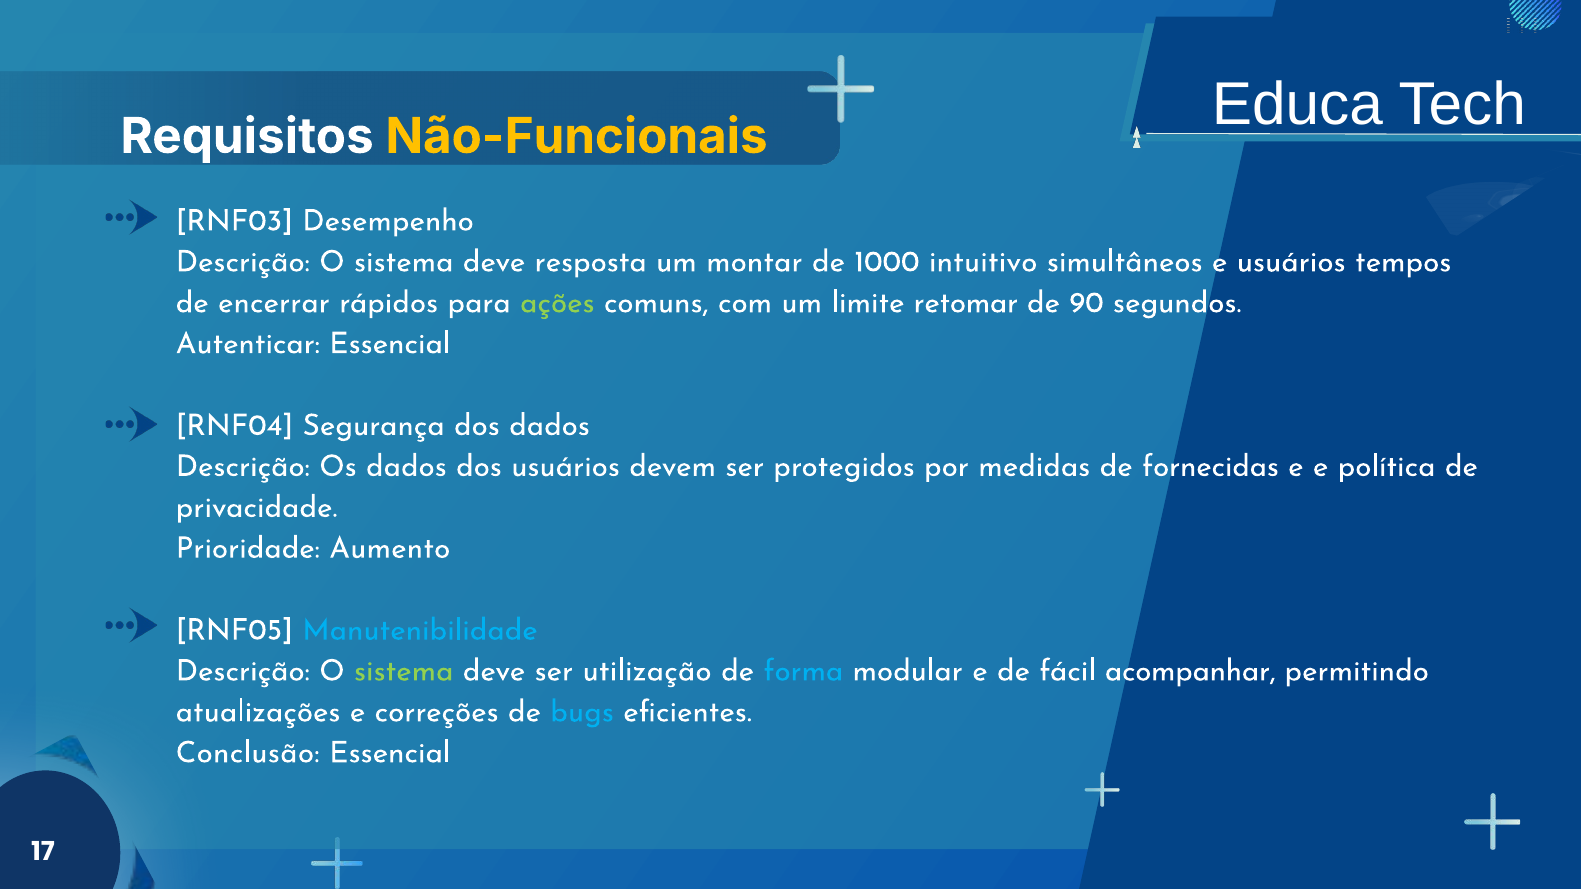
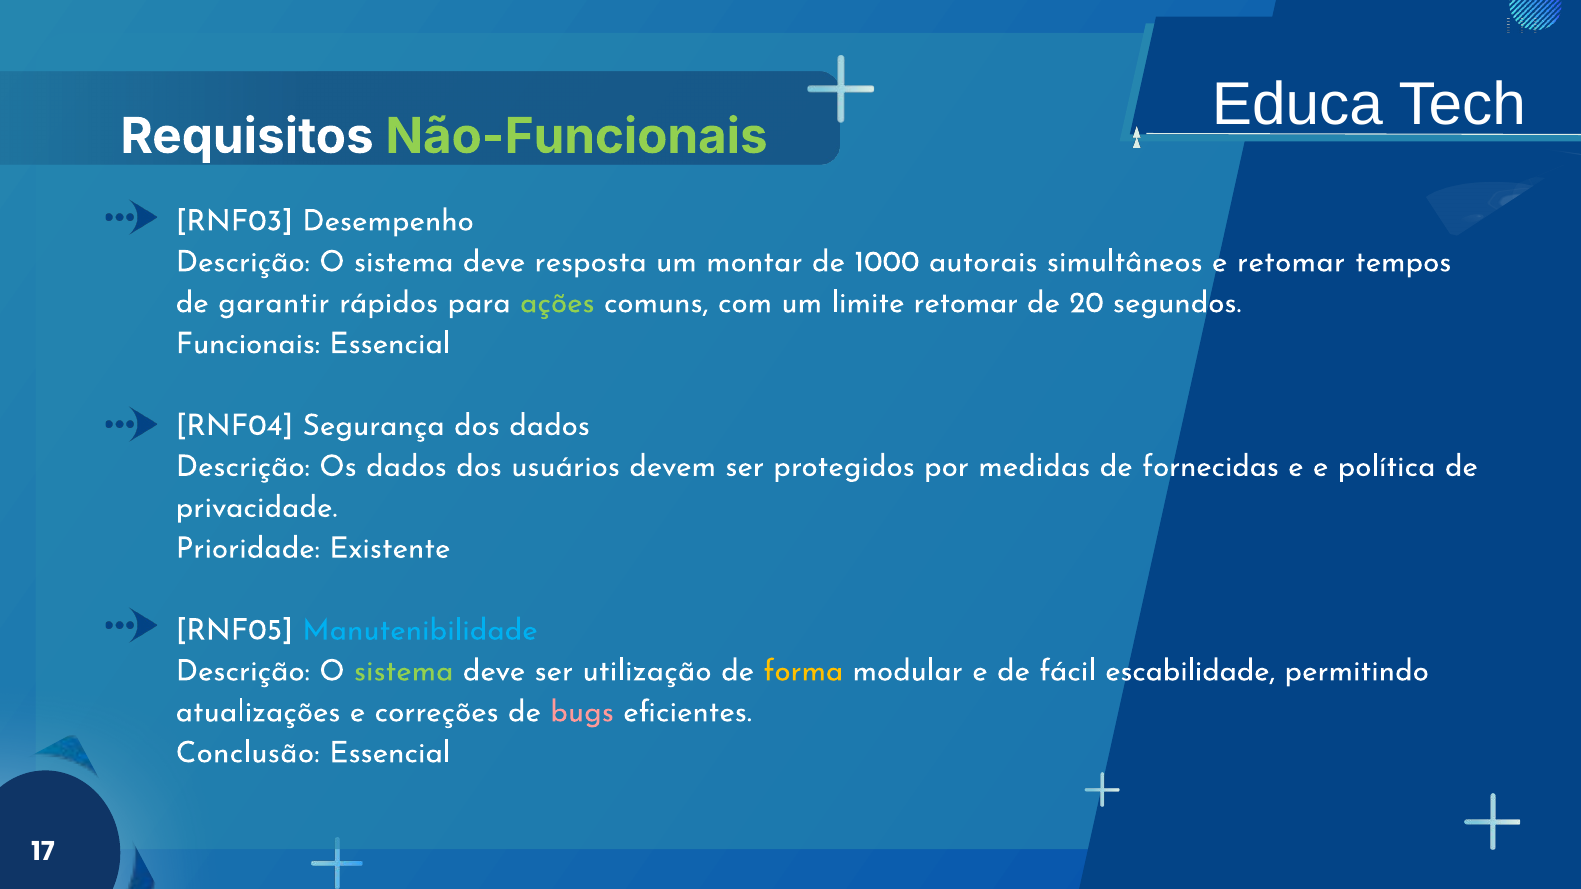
Não-Funcionais colour: yellow -> light green
intuitivo: intuitivo -> autorais
e usuários: usuários -> retomar
encerrar: encerrar -> garantir
90: 90 -> 20
Autenticar: Autenticar -> Funcionais
Aumento: Aumento -> Existente
forma colour: light blue -> yellow
acompanhar: acompanhar -> escabilidade
bugs colour: light blue -> pink
